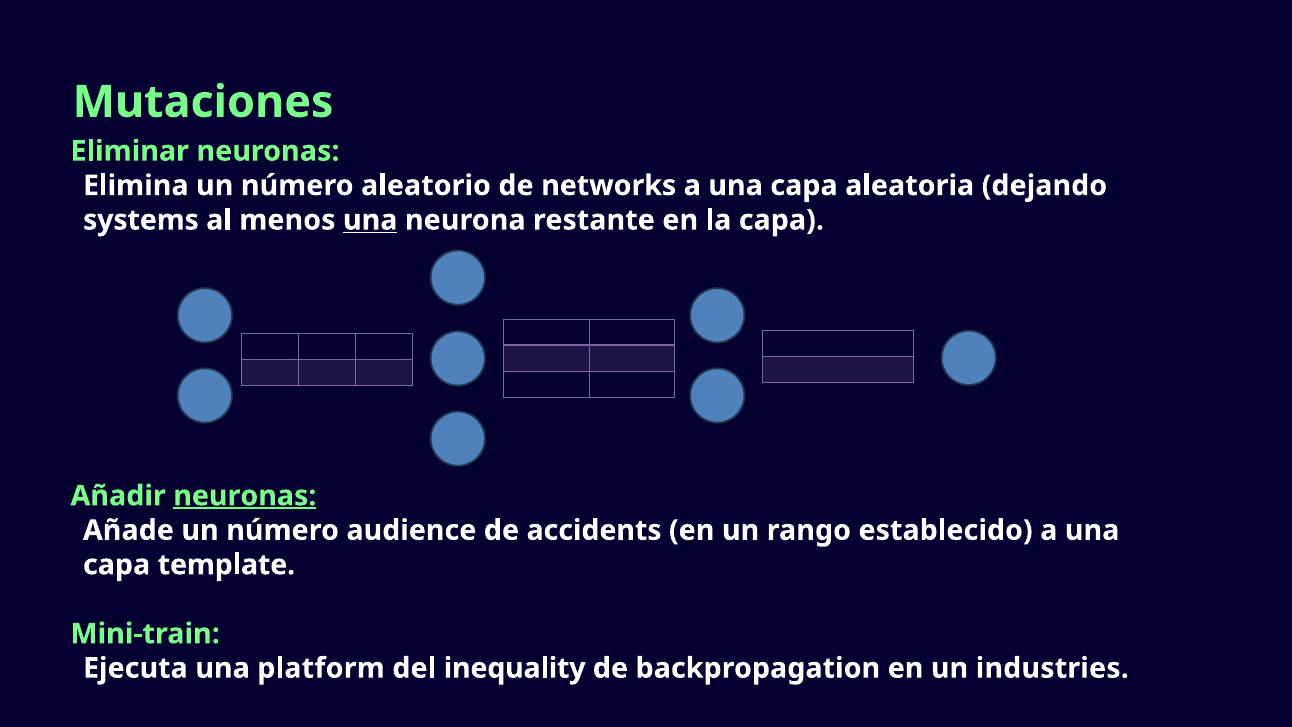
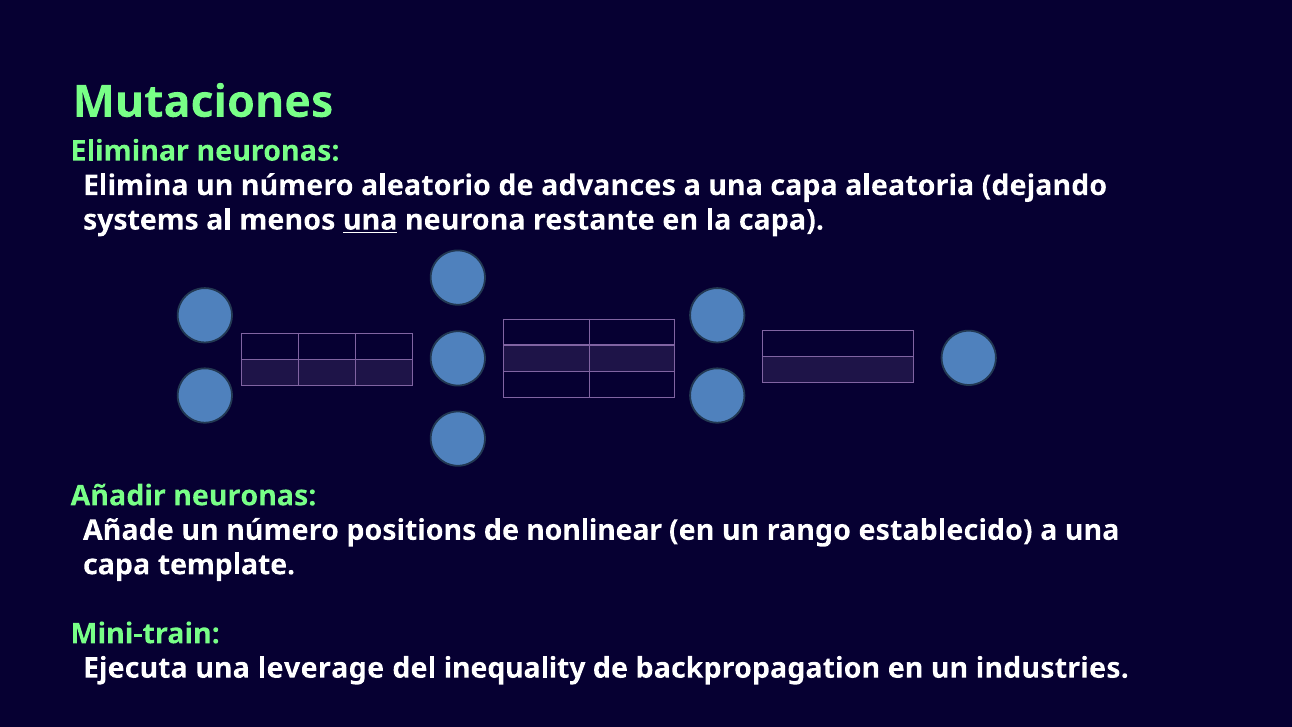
networks: networks -> advances
neuronas at (245, 496) underline: present -> none
audience: audience -> positions
accidents: accidents -> nonlinear
platform: platform -> leverage
